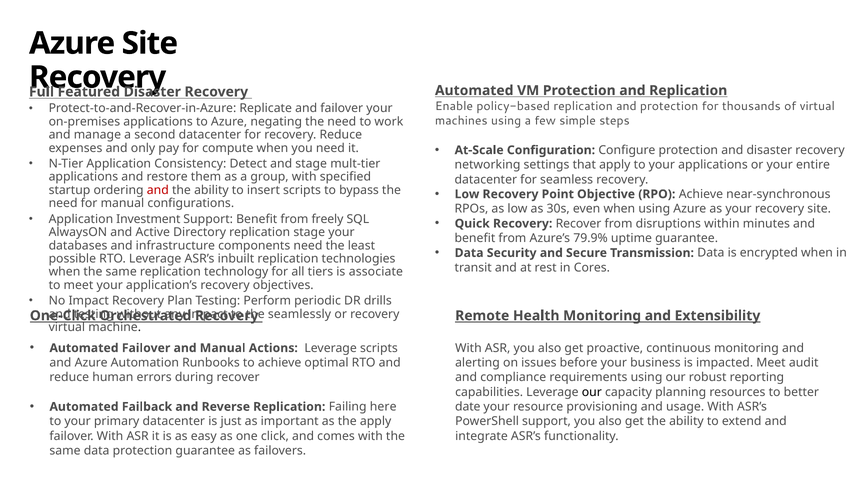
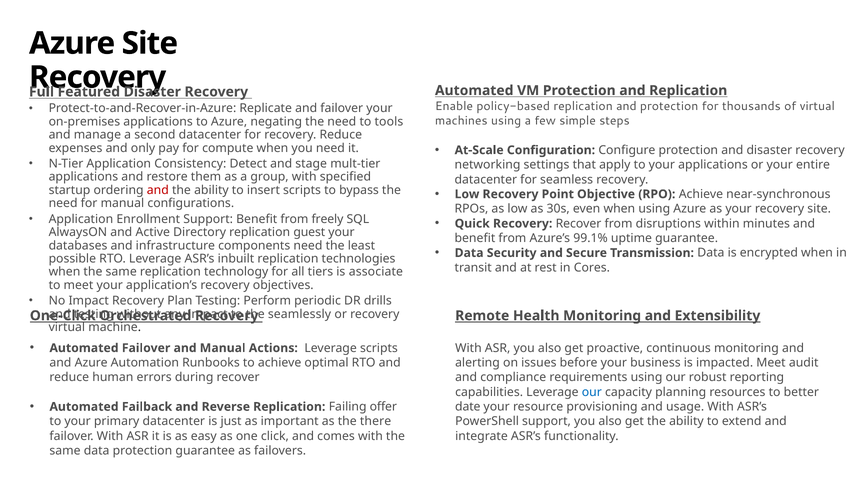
work: work -> tools
Investment: Investment -> Enrollment
replication stage: stage -> guest
79.9%: 79.9% -> 99.1%
our at (592, 392) colour: black -> blue
here: here -> offer
the apply: apply -> there
